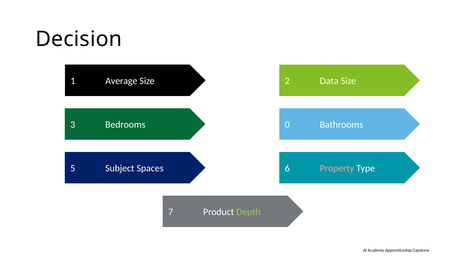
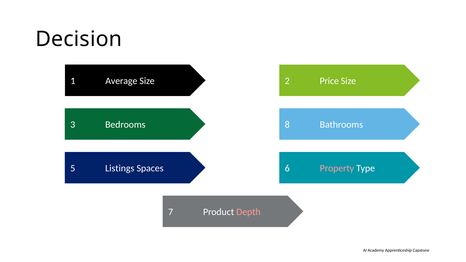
Data: Data -> Price
0: 0 -> 8
Subject: Subject -> Listings
Depth colour: light green -> pink
